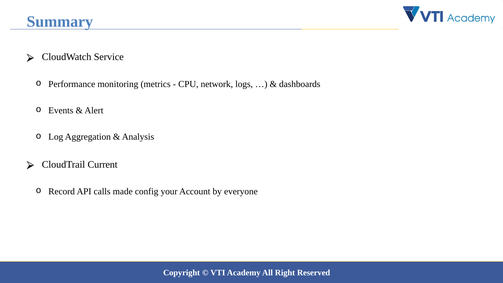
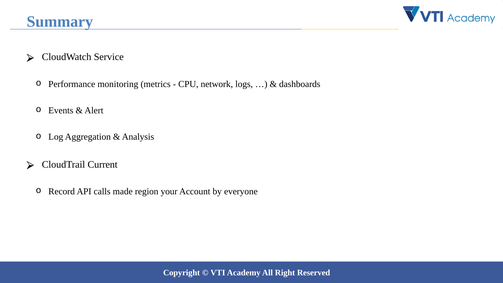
config: config -> region
